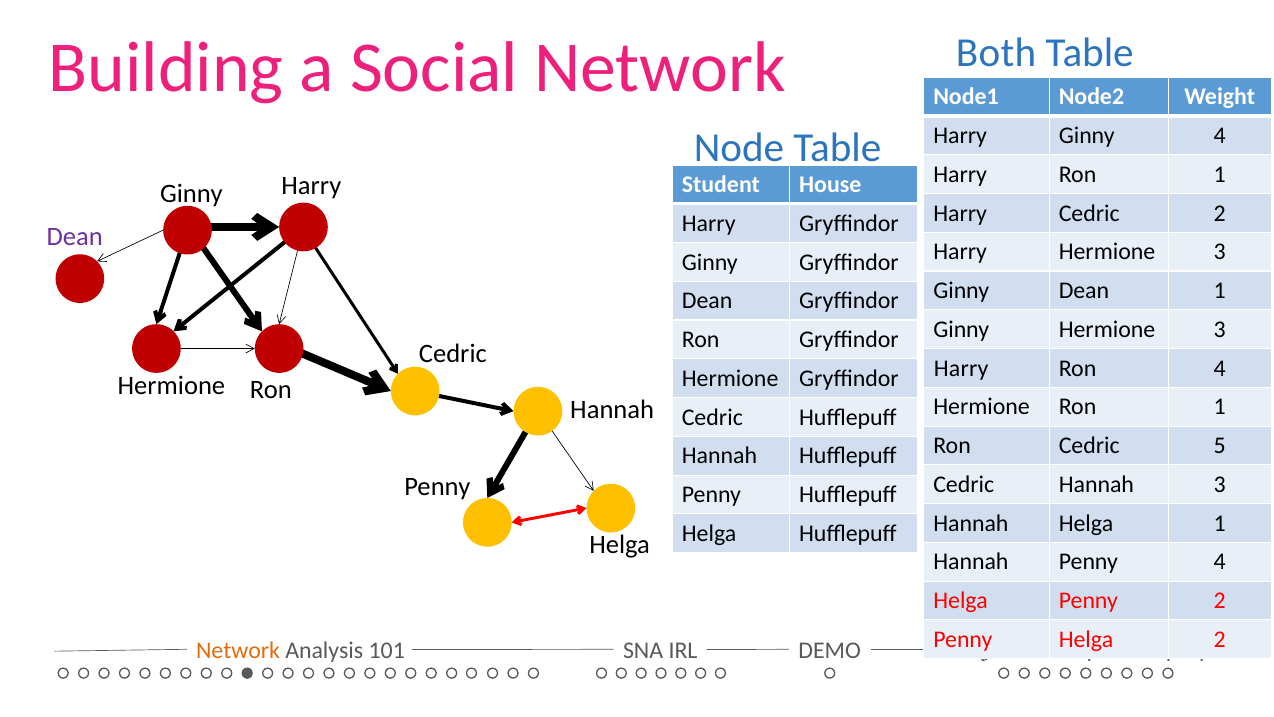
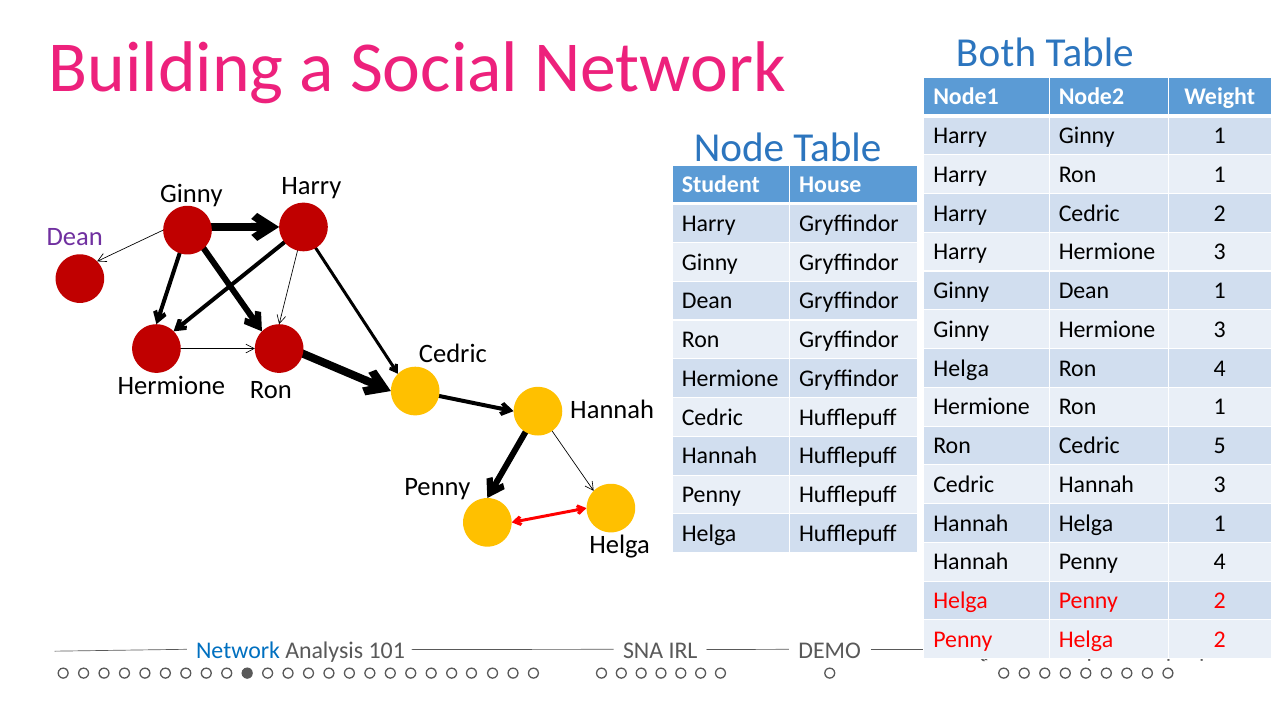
Ginny 4: 4 -> 1
Harry at (961, 368): Harry -> Helga
Network at (238, 651) colour: orange -> blue
